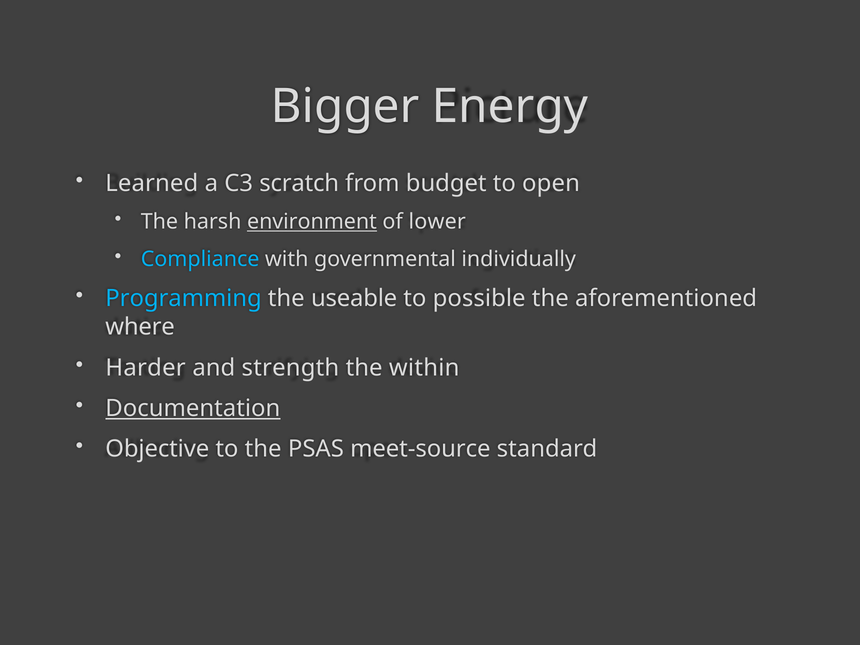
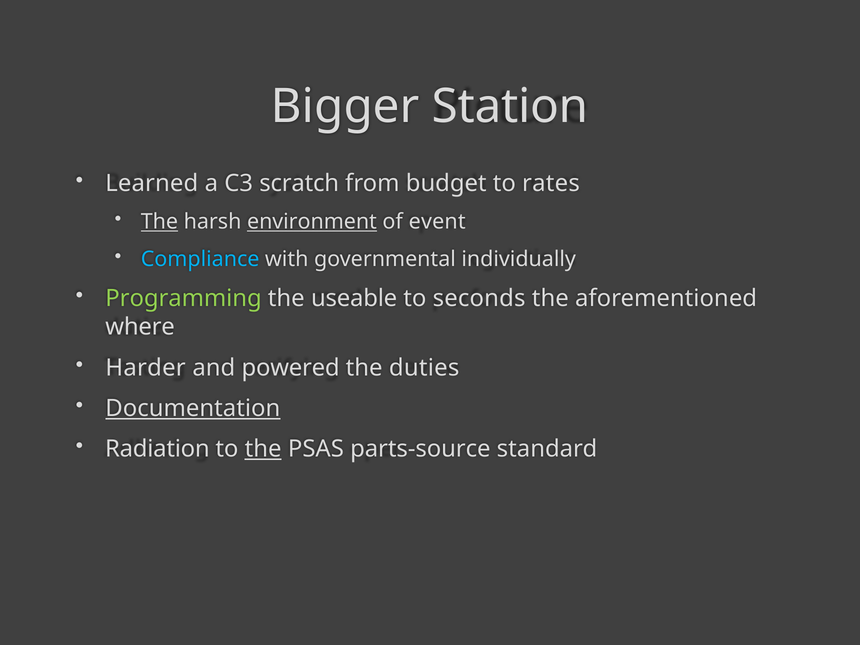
Energy: Energy -> Station
open: open -> rates
The at (159, 222) underline: none -> present
lower: lower -> event
Programming colour: light blue -> light green
possible: possible -> seconds
strength: strength -> powered
within: within -> duties
Objective: Objective -> Radiation
the at (263, 449) underline: none -> present
meet-source: meet-source -> parts-source
